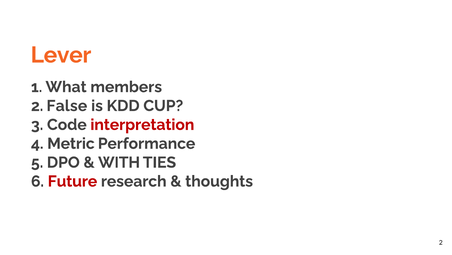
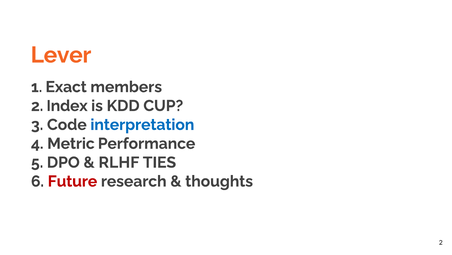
What: What -> Exact
False: False -> Index
interpretation colour: red -> blue
WITH: WITH -> RLHF
